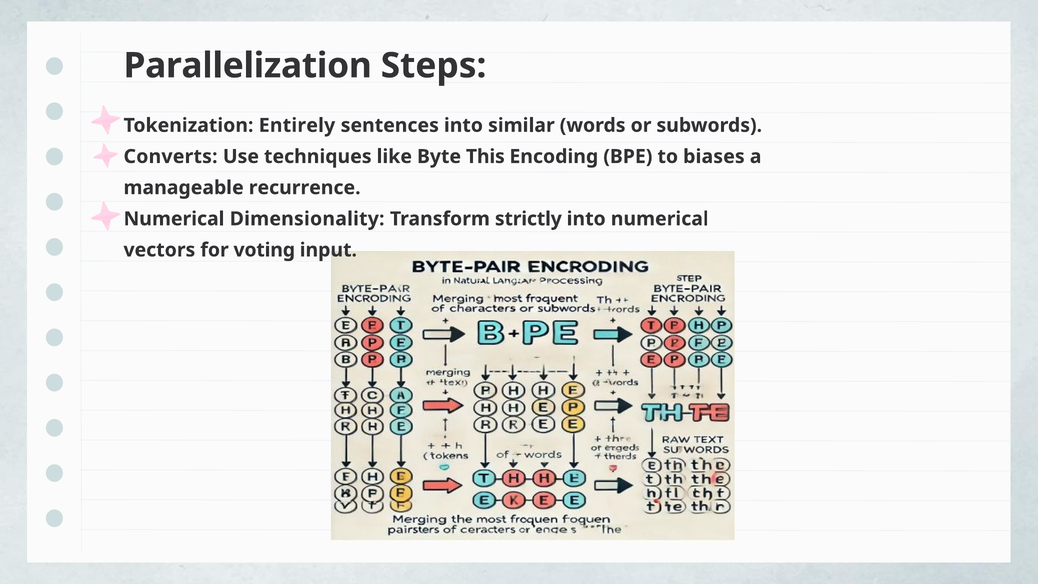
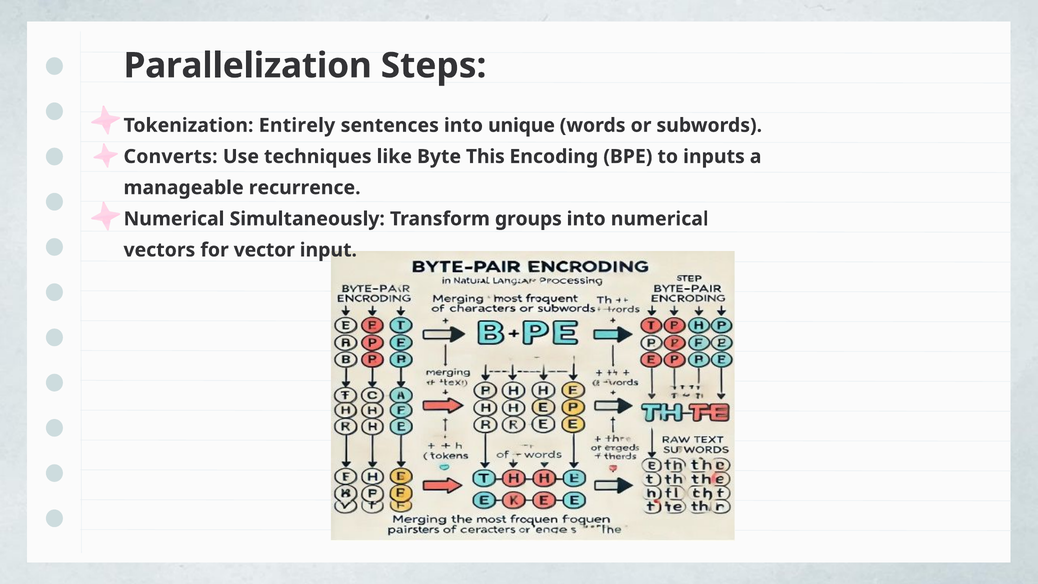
similar: similar -> unique
biases: biases -> inputs
Dimensionality: Dimensionality -> Simultaneously
strictly: strictly -> groups
voting: voting -> vector
